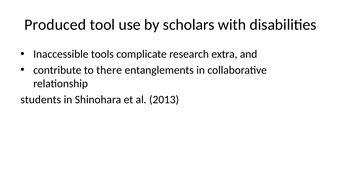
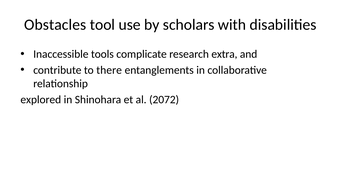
Produced: Produced -> Obstacles
students: students -> explored
2013: 2013 -> 2072
